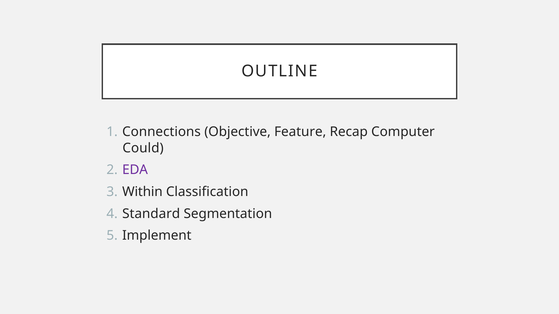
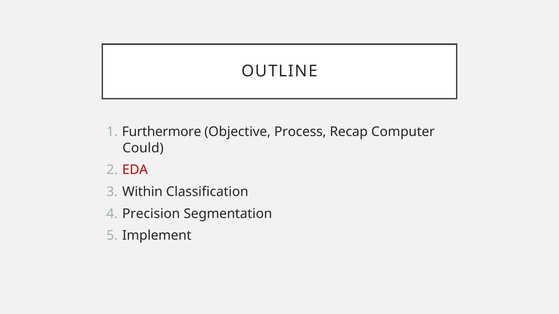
Connections: Connections -> Furthermore
Feature: Feature -> Process
EDA colour: purple -> red
Standard: Standard -> Precision
